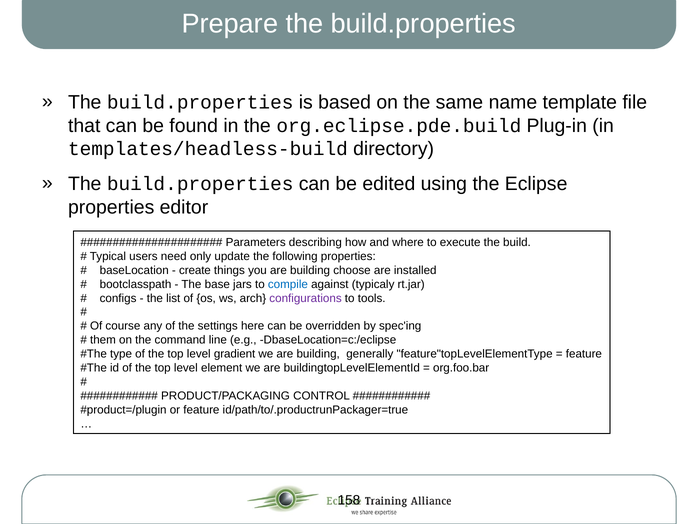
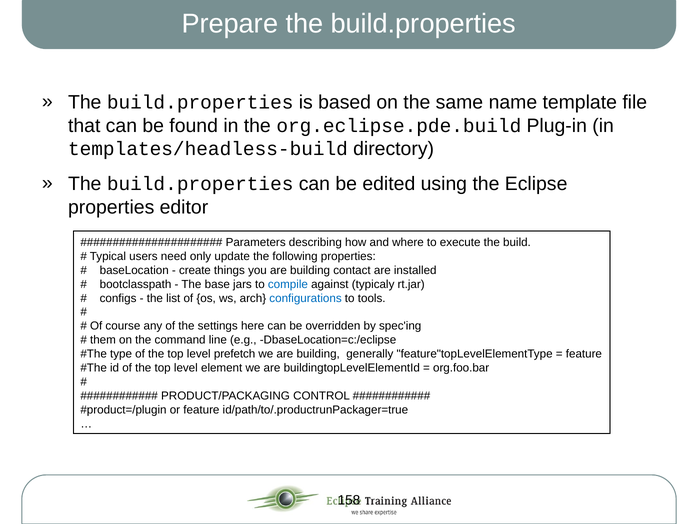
choose: choose -> contact
configurations colour: purple -> blue
gradient: gradient -> prefetch
